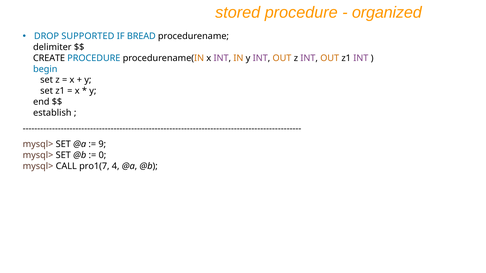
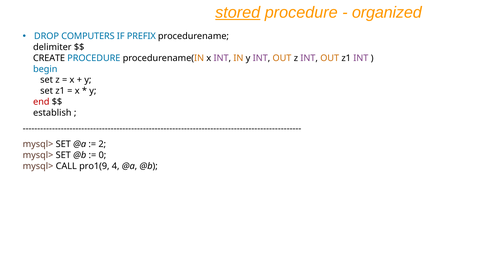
stored underline: none -> present
SUPPORTED: SUPPORTED -> COMPUTERS
BREAD: BREAD -> PREFIX
end colour: black -> red
9: 9 -> 2
pro1(7: pro1(7 -> pro1(9
